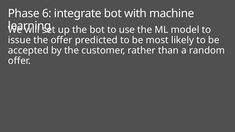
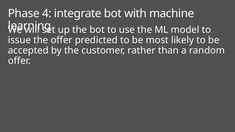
6: 6 -> 4
